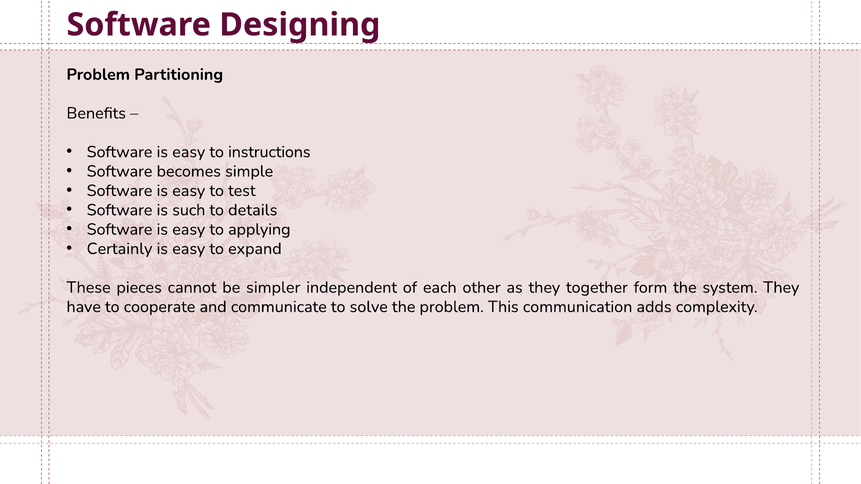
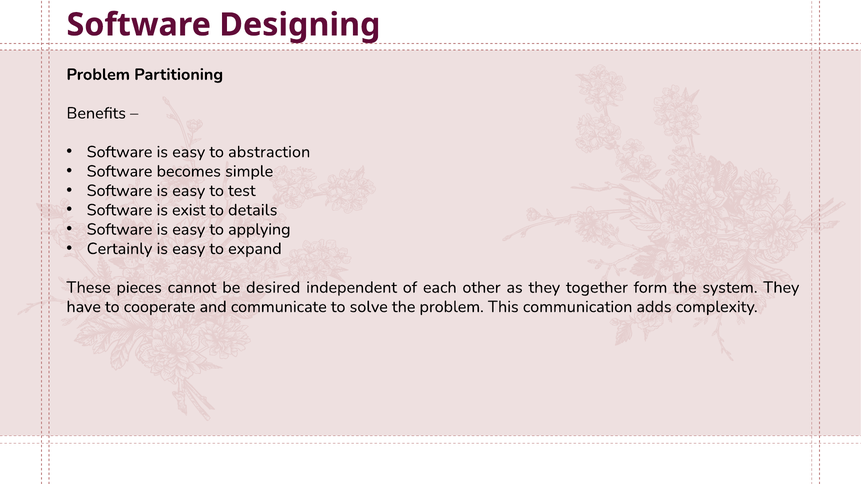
instructions: instructions -> abstraction
such: such -> exist
simpler: simpler -> desired
